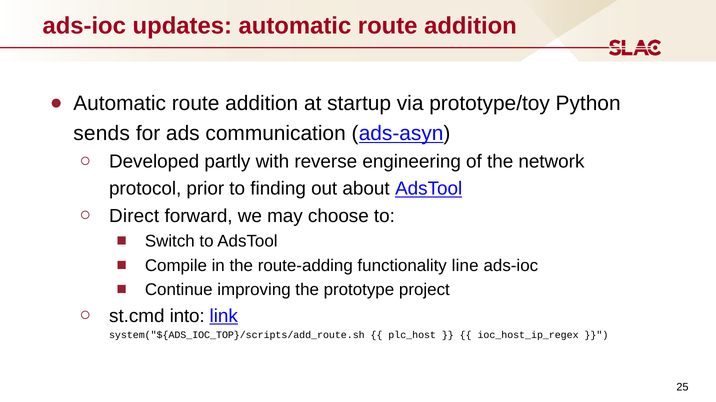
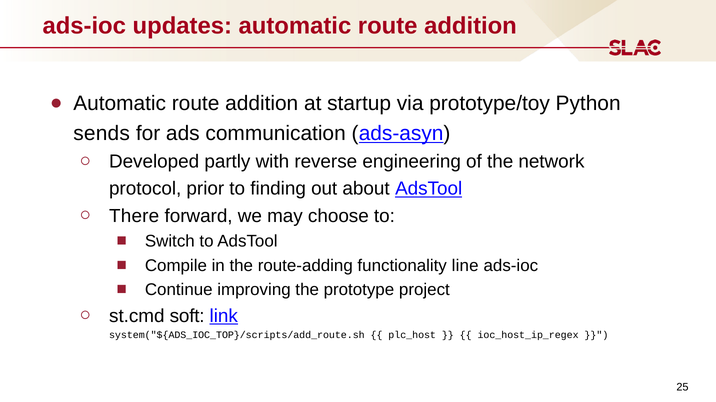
Direct: Direct -> There
into: into -> soft
